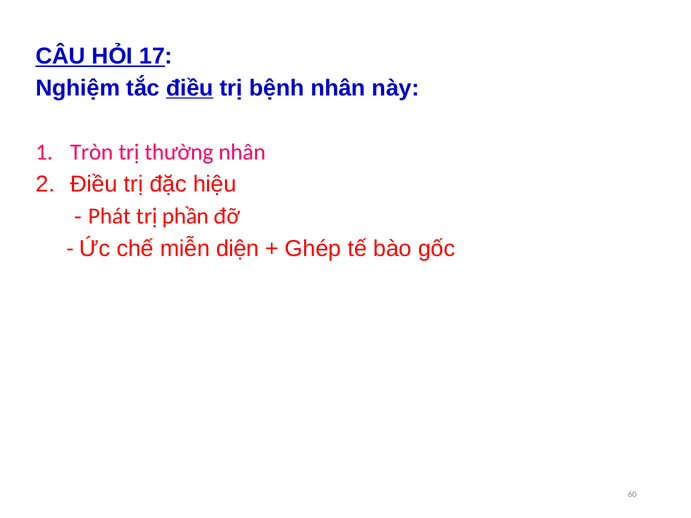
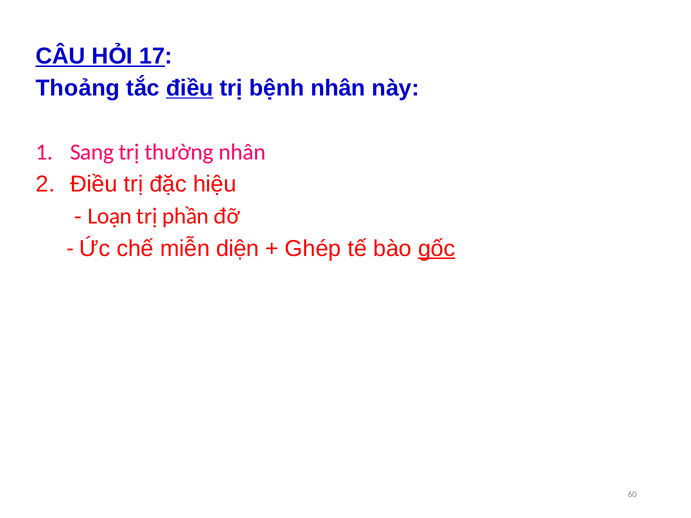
Nghiệm: Nghiệm -> Thoảng
Tròn: Tròn -> Sang
Phát: Phát -> Loạn
gốc underline: none -> present
